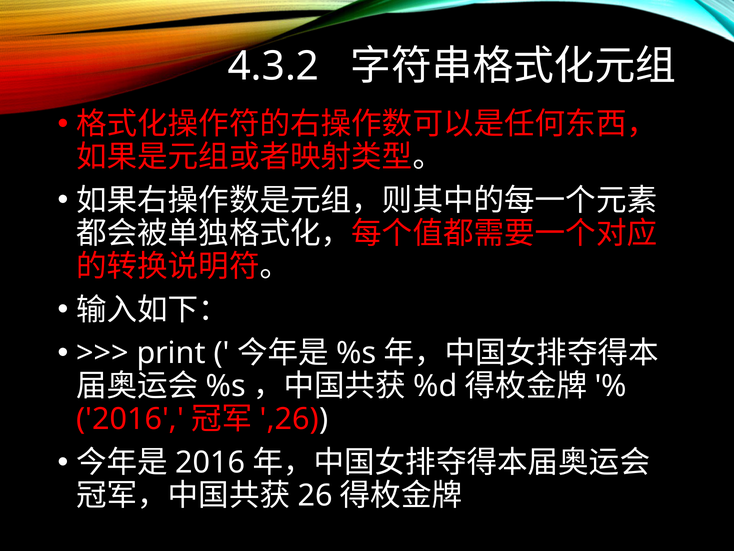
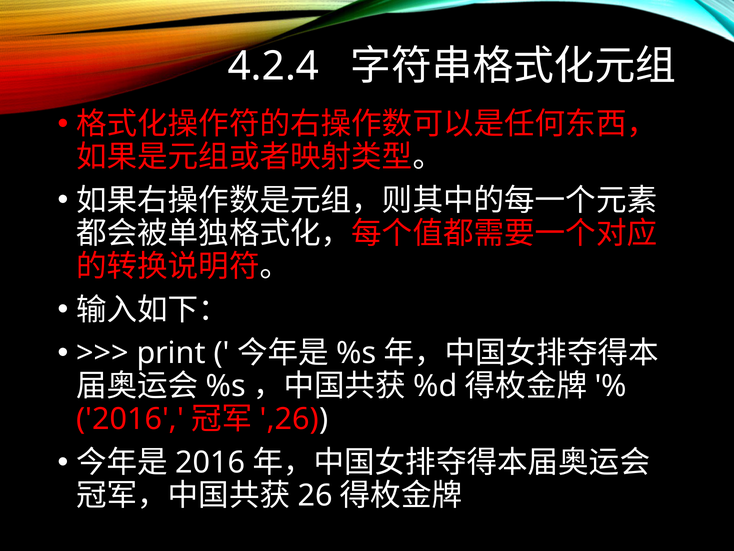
4.3.2: 4.3.2 -> 4.2.4
